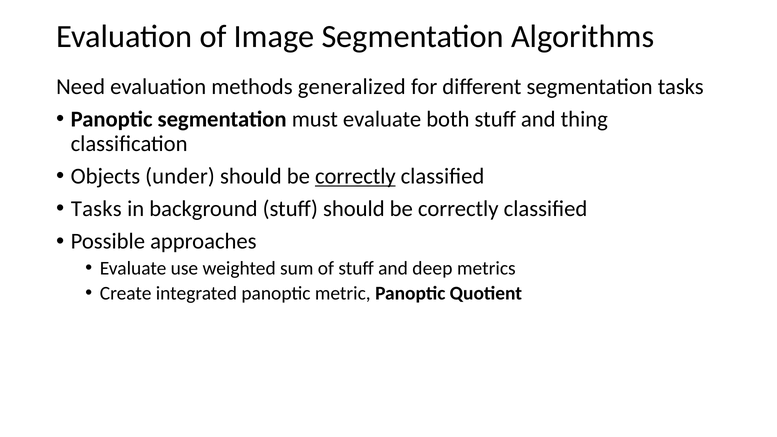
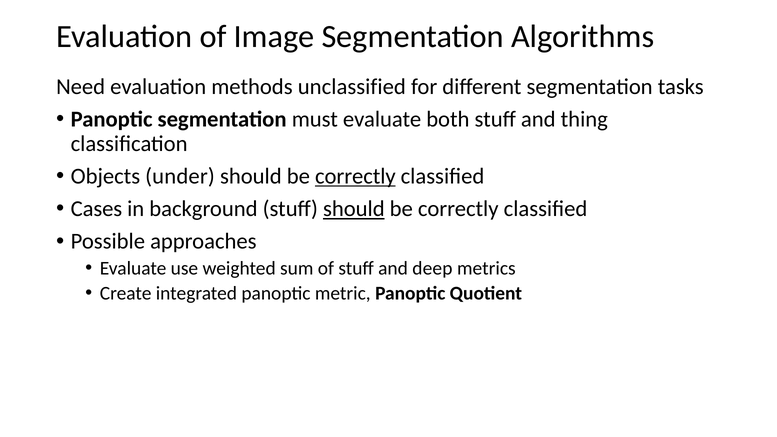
generalized: generalized -> unclassified
Tasks at (96, 209): Tasks -> Cases
should at (354, 209) underline: none -> present
